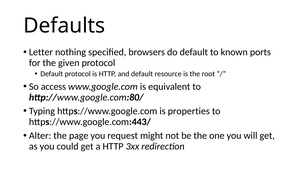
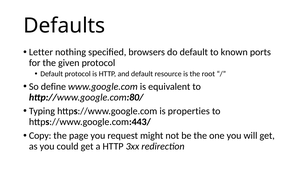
access: access -> define
Alter: Alter -> Copy
